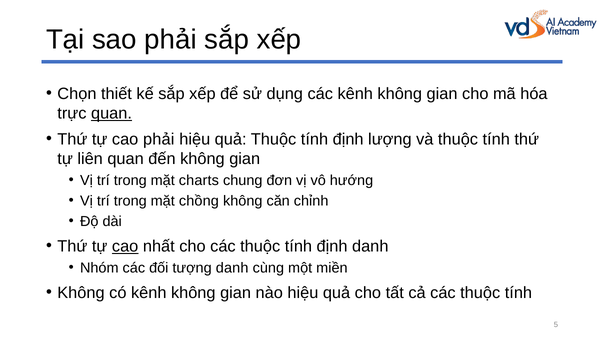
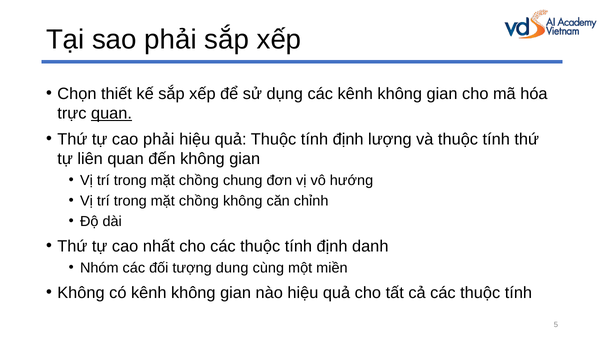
charts at (199, 180): charts -> chồng
cao at (125, 246) underline: present -> none
tượng danh: danh -> dung
